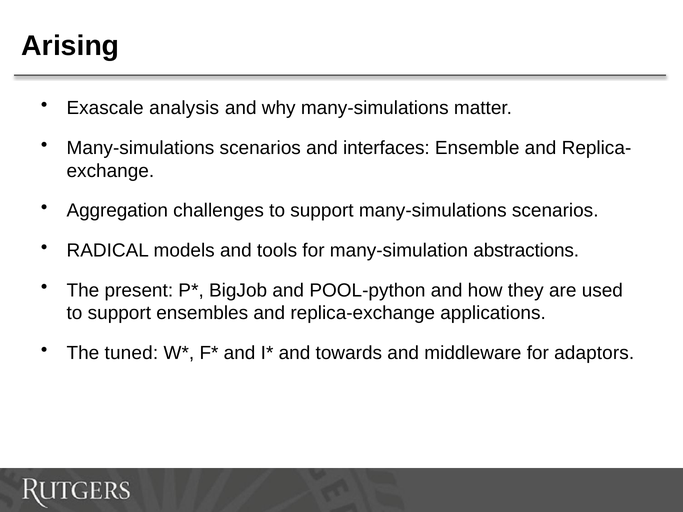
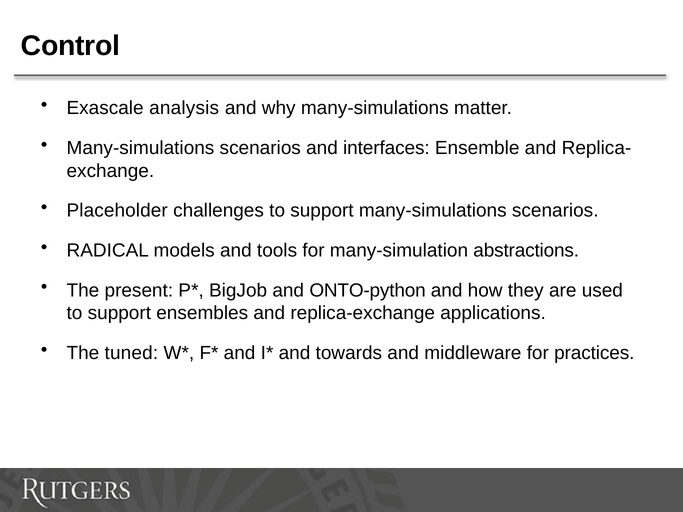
Arising: Arising -> Control
Aggregation: Aggregation -> Placeholder
POOL-python: POOL-python -> ONTO-python
adaptors: adaptors -> practices
